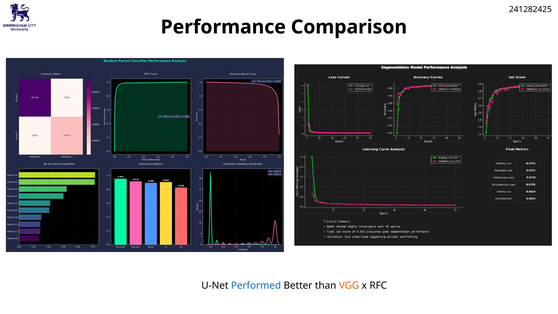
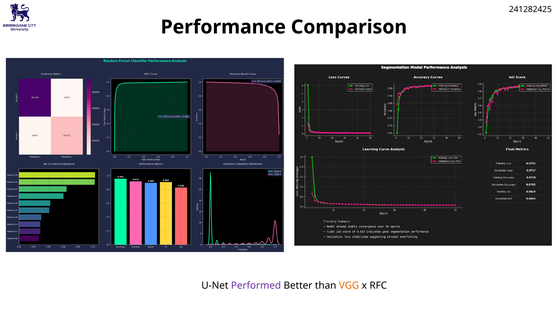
Performed colour: blue -> purple
